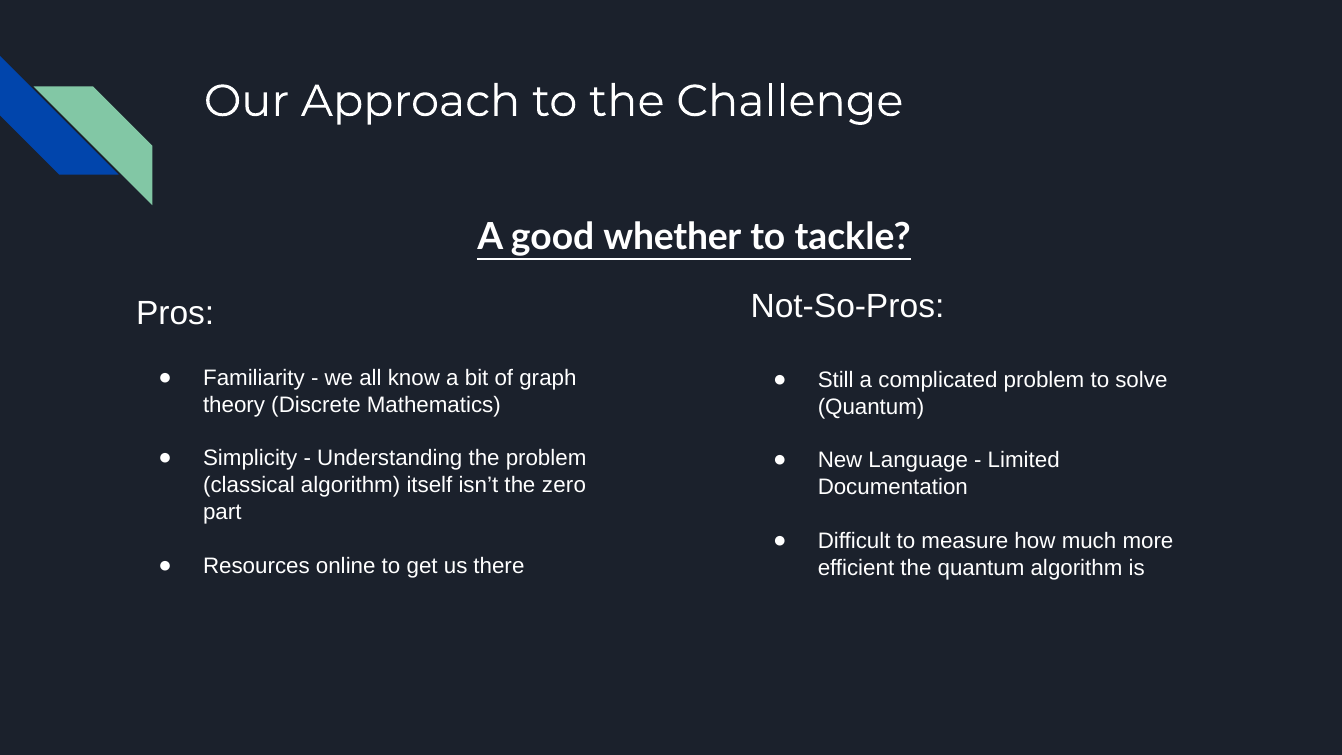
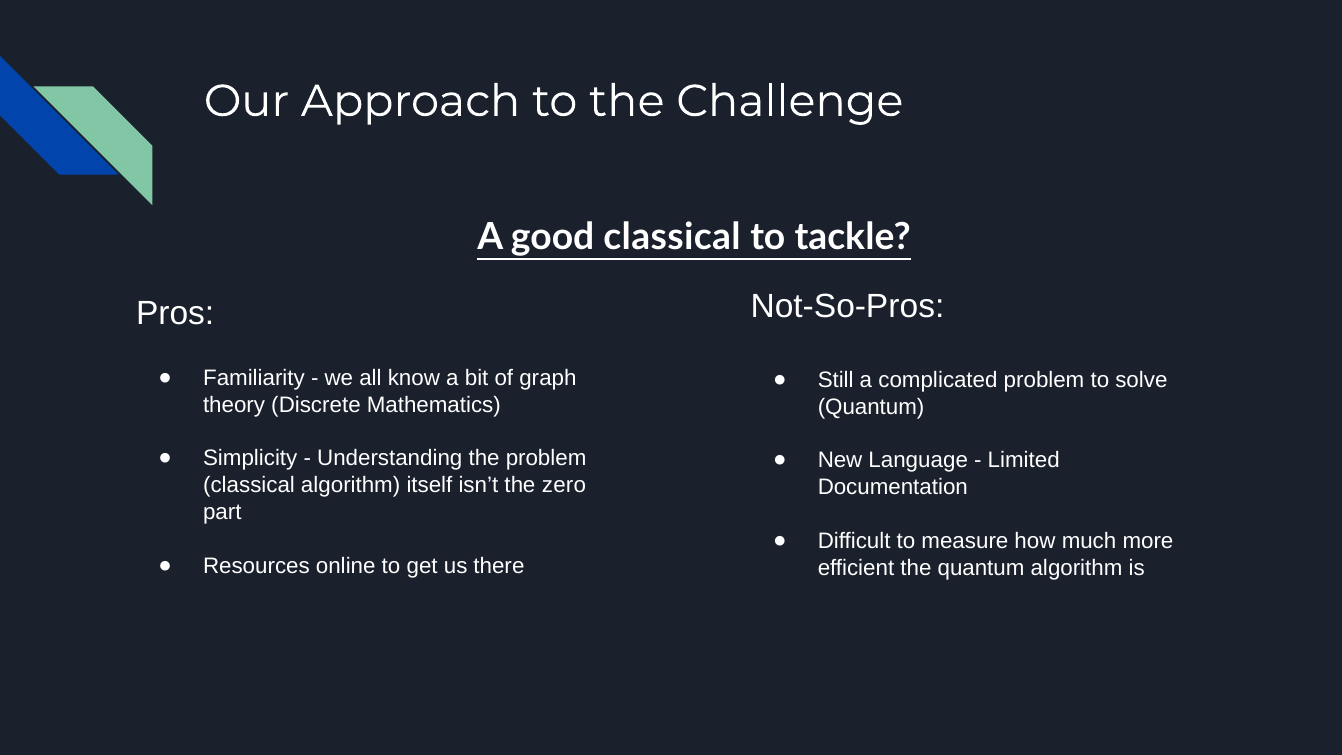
good whether: whether -> classical
